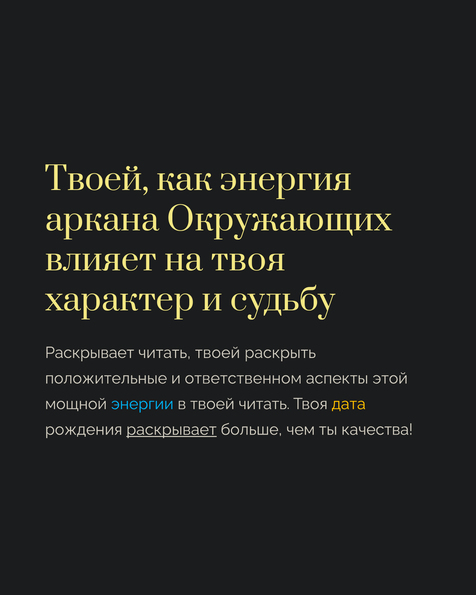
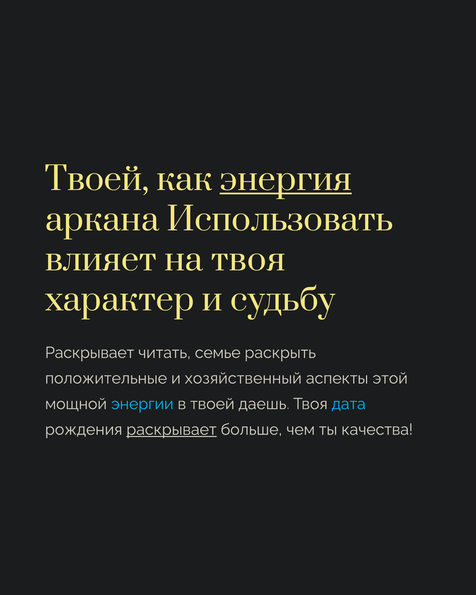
энергия underline: none -> present
Окружающих: Окружающих -> Использовать
читать твоей: твоей -> семье
ответственном: ответственном -> хозяйственный
твоей читать: читать -> даешь
дата colour: yellow -> light blue
